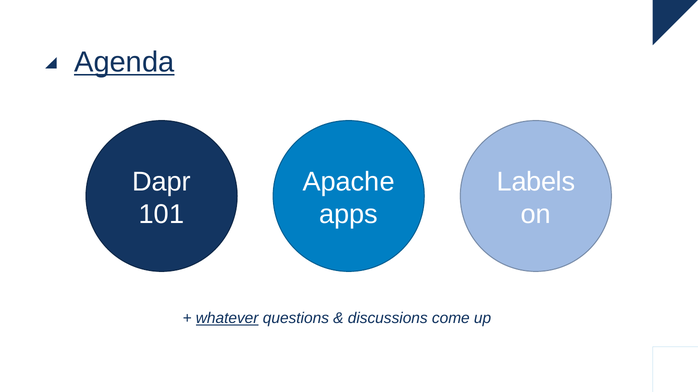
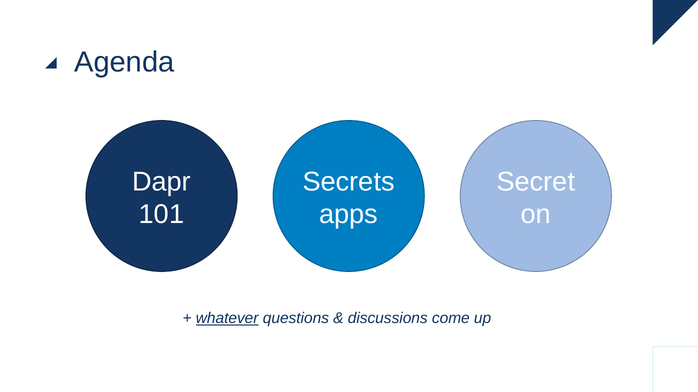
Agenda underline: present -> none
Apache: Apache -> Secrets
Labels: Labels -> Secret
